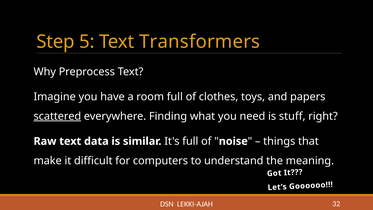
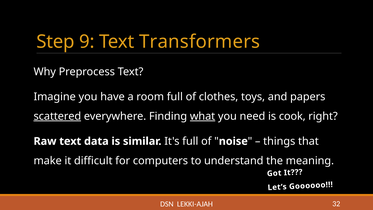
5: 5 -> 9
what underline: none -> present
stuff: stuff -> cook
